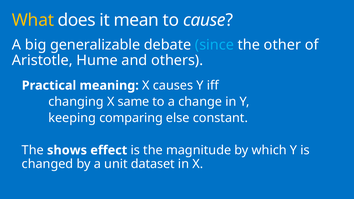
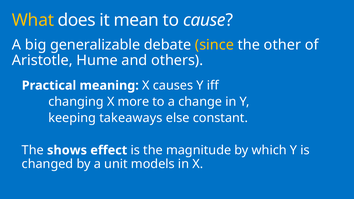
since colour: light blue -> yellow
same: same -> more
comparing: comparing -> takeaways
dataset: dataset -> models
